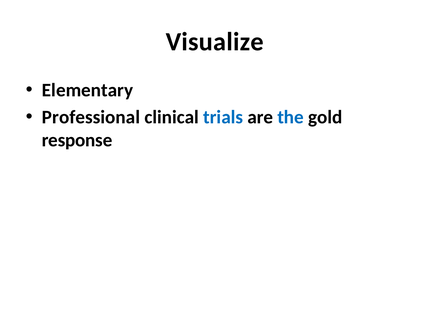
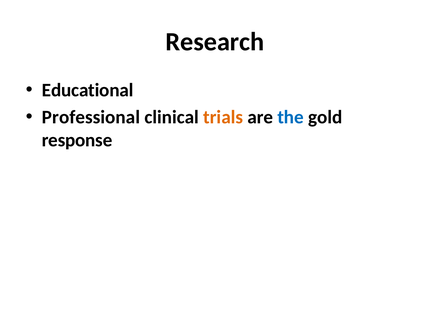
Visualize: Visualize -> Research
Elementary: Elementary -> Educational
trials colour: blue -> orange
